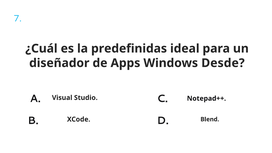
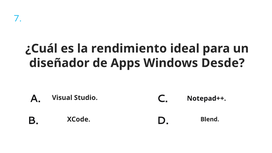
predefinidas: predefinidas -> rendimiento
